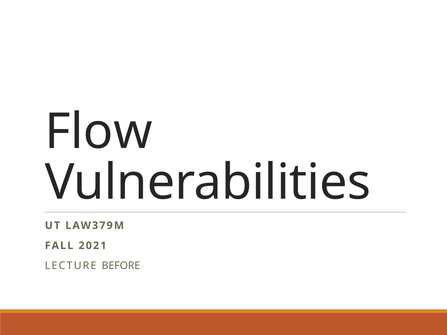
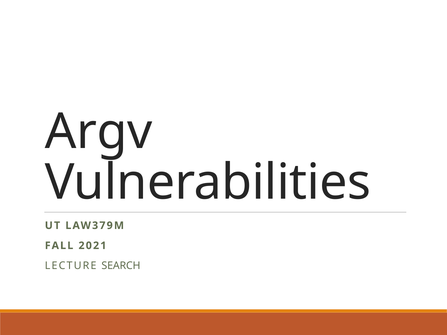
Flow: Flow -> Argv
BEFORE: BEFORE -> SEARCH
